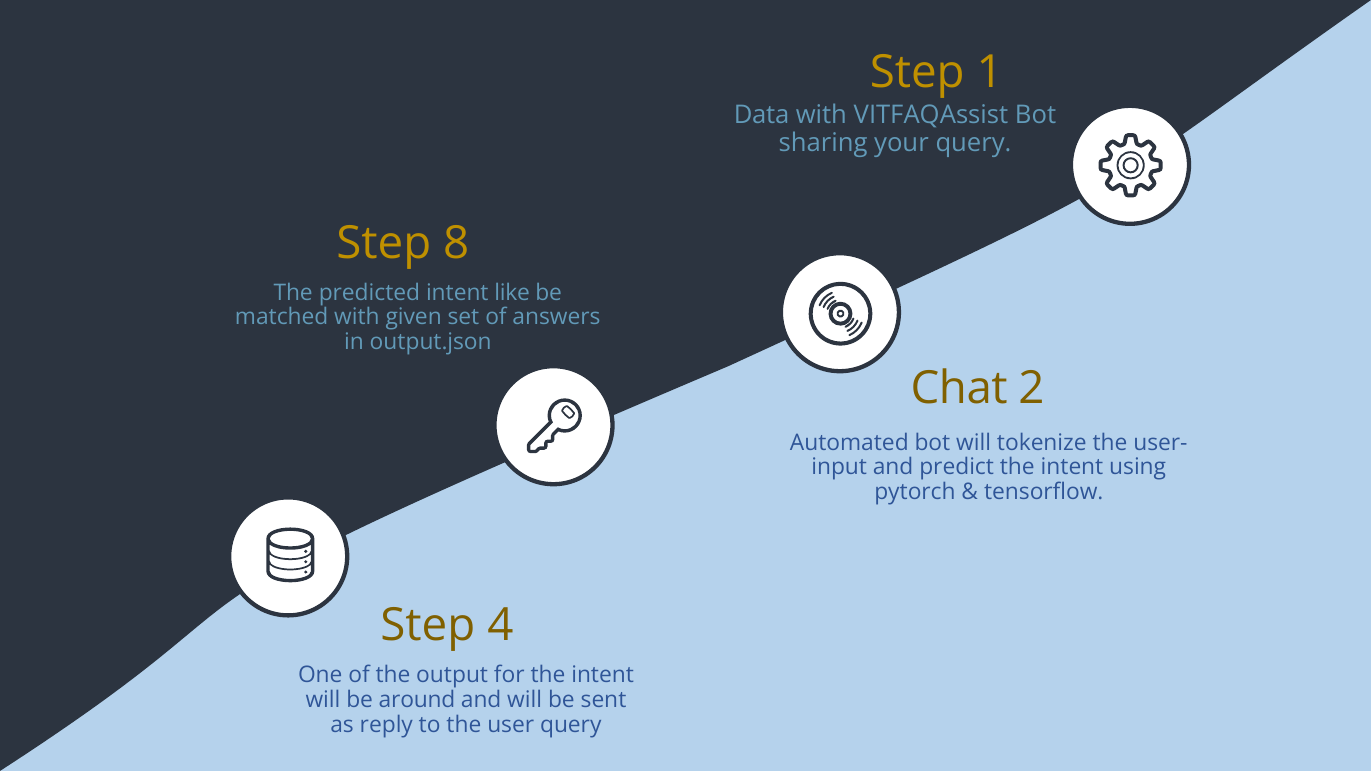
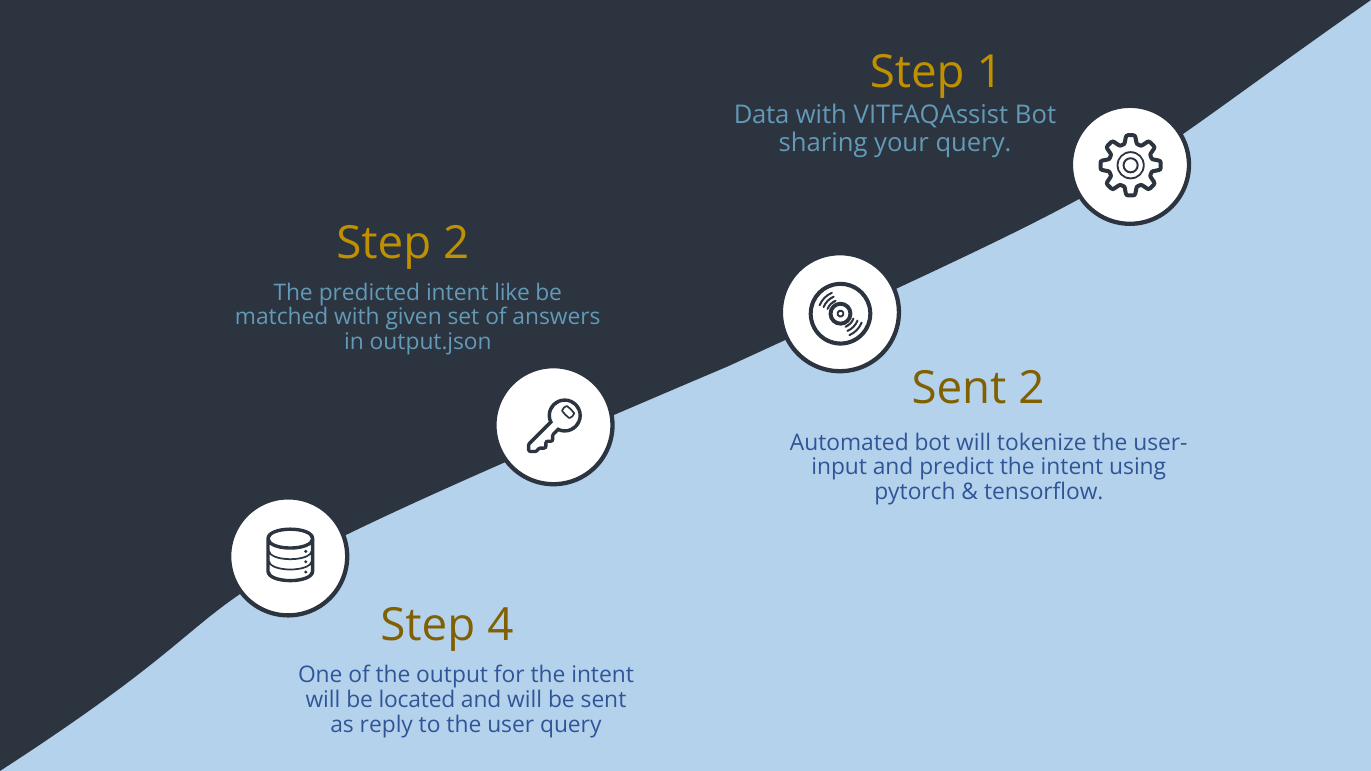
Step 8: 8 -> 2
Chat at (959, 389): Chat -> Sent
around: around -> located
